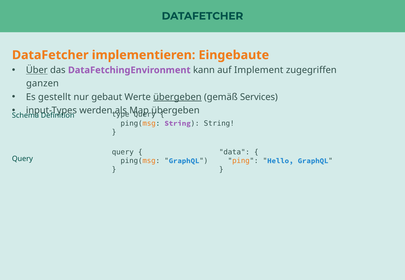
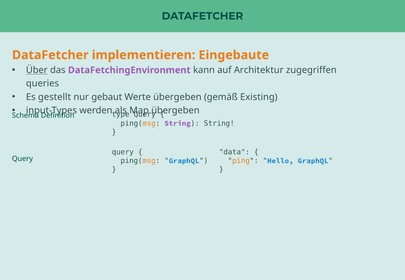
Implement: Implement -> Architektur
ganzen: ganzen -> queries
übergeben at (177, 97) underline: present -> none
Services: Services -> Existing
